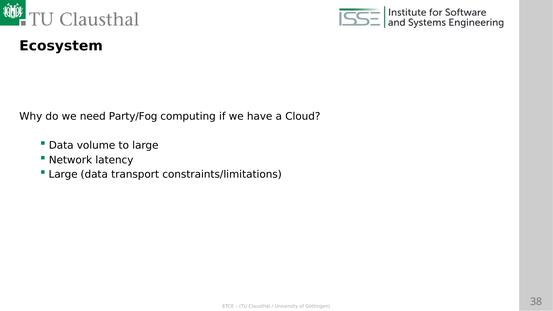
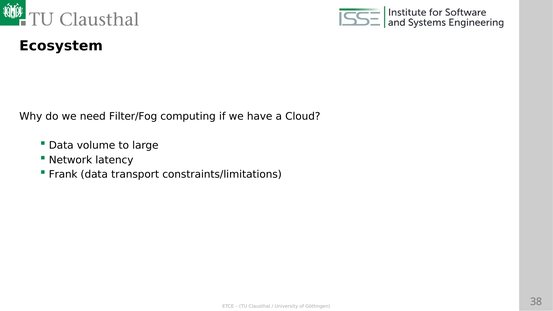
Party/Fog: Party/Fog -> Filter/Fog
Large at (63, 175): Large -> Frank
